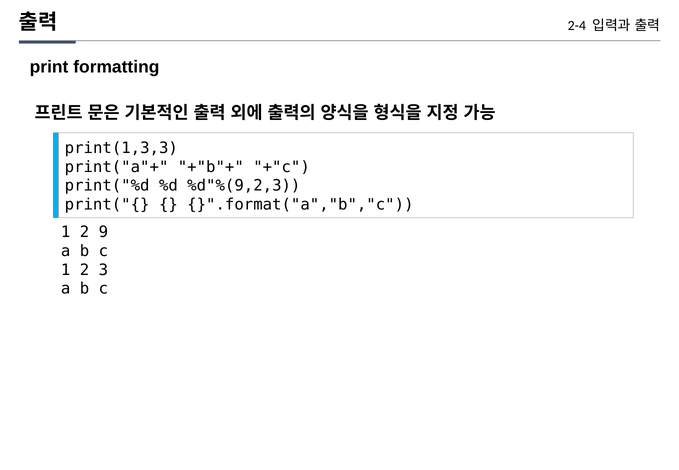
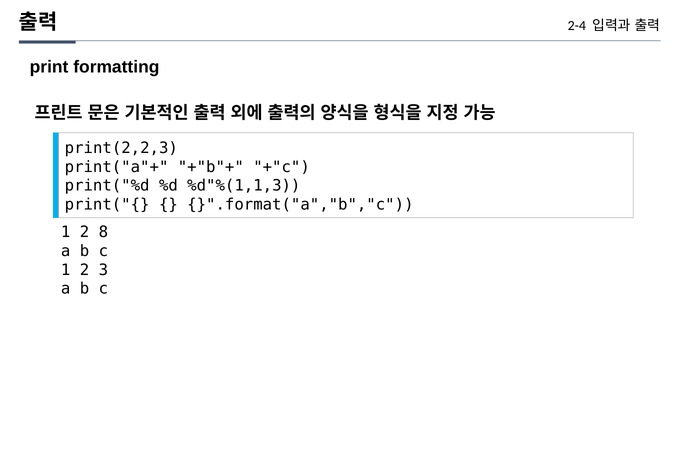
print(1,3,3: print(1,3,3 -> print(2,2,3
%d"%(9,2,3: %d"%(9,2,3 -> %d"%(1,1,3
9: 9 -> 8
